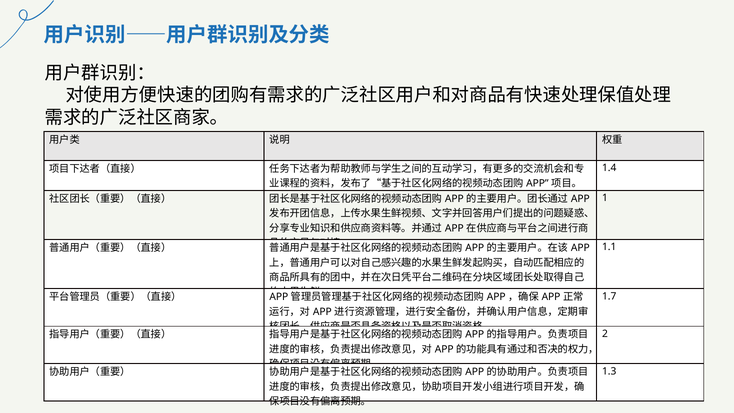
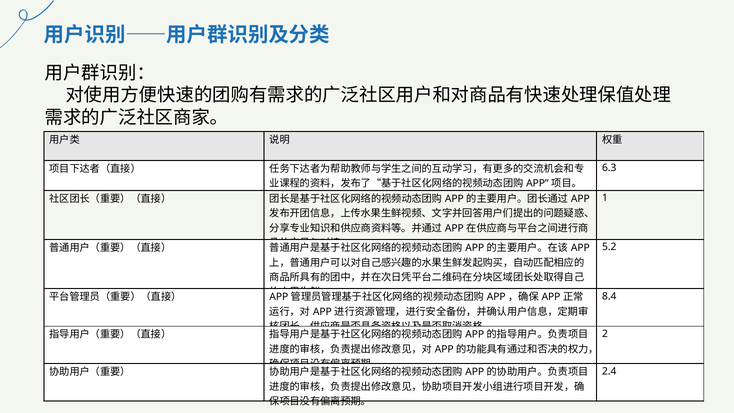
1.4: 1.4 -> 6.3
1.1: 1.1 -> 5.2
1.7: 1.7 -> 8.4
1.3: 1.3 -> 2.4
